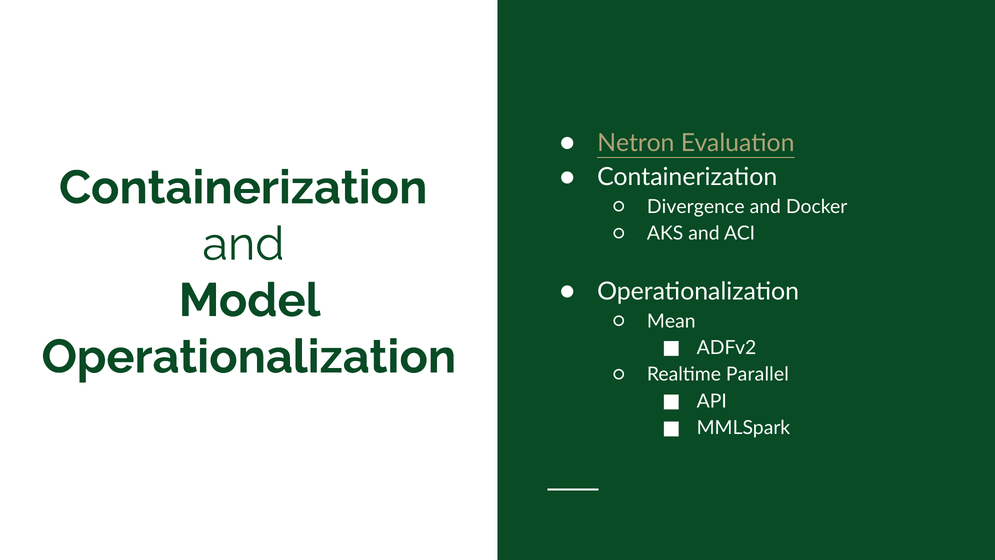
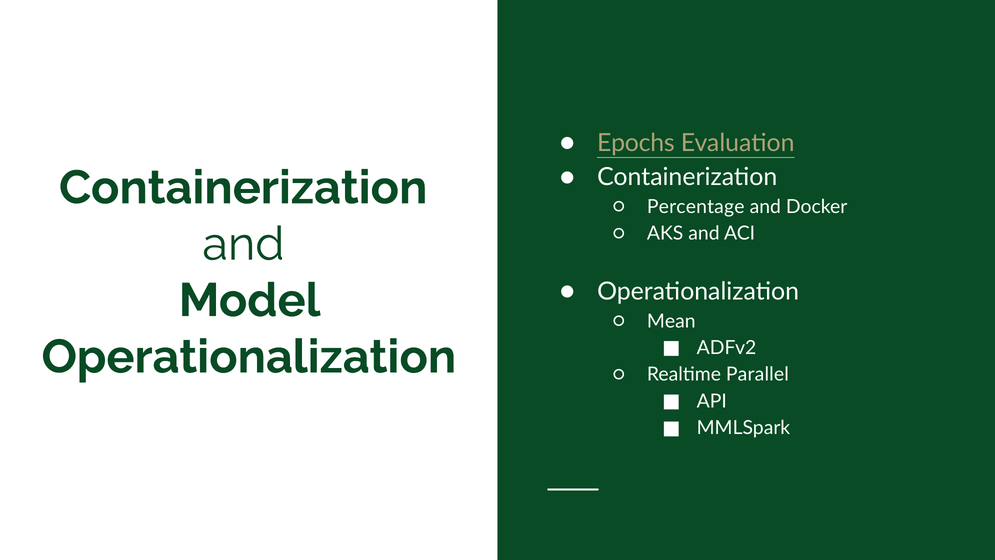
Netron: Netron -> Epochs
Divergence: Divergence -> Percentage
